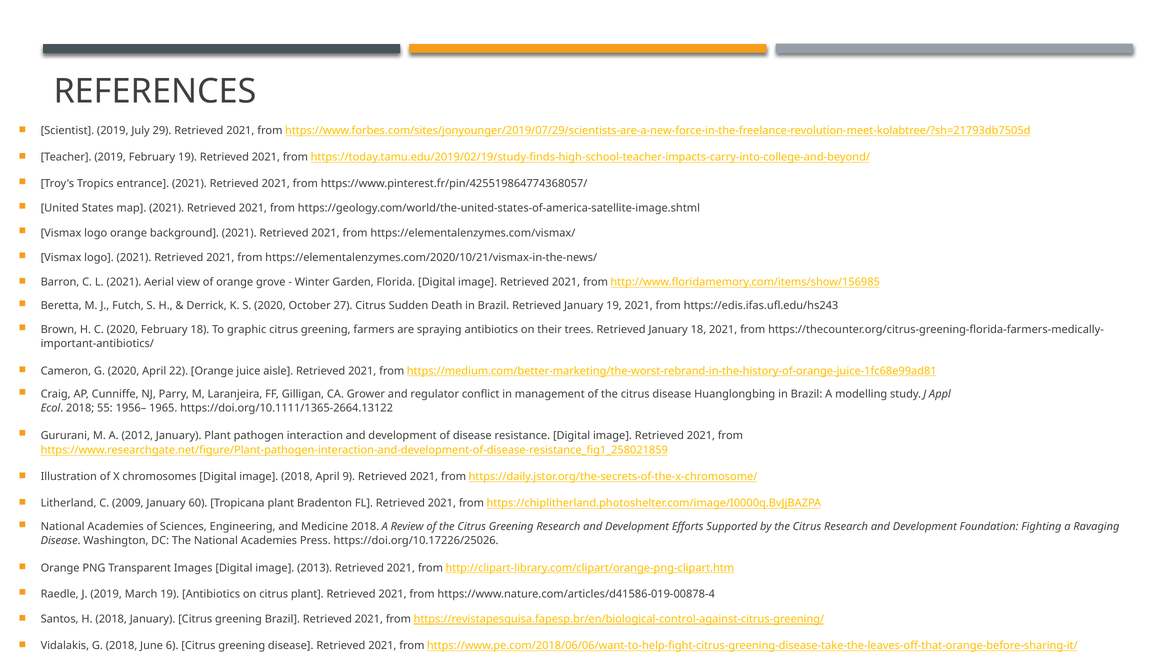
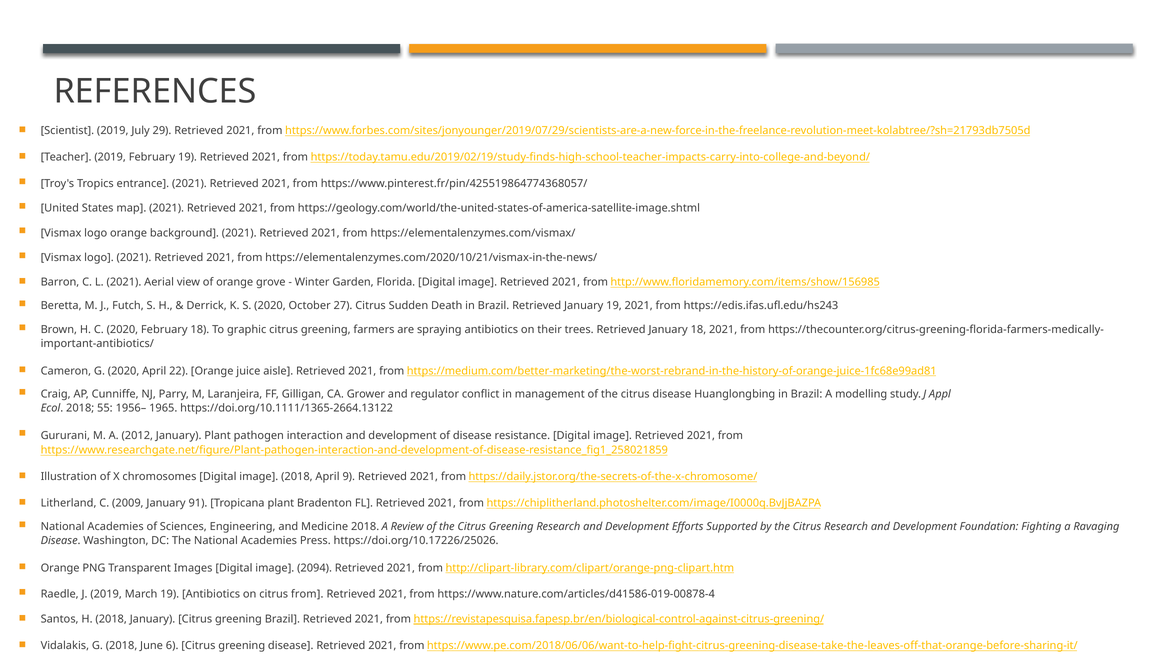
60: 60 -> 91
2013: 2013 -> 2094
citrus plant: plant -> from
